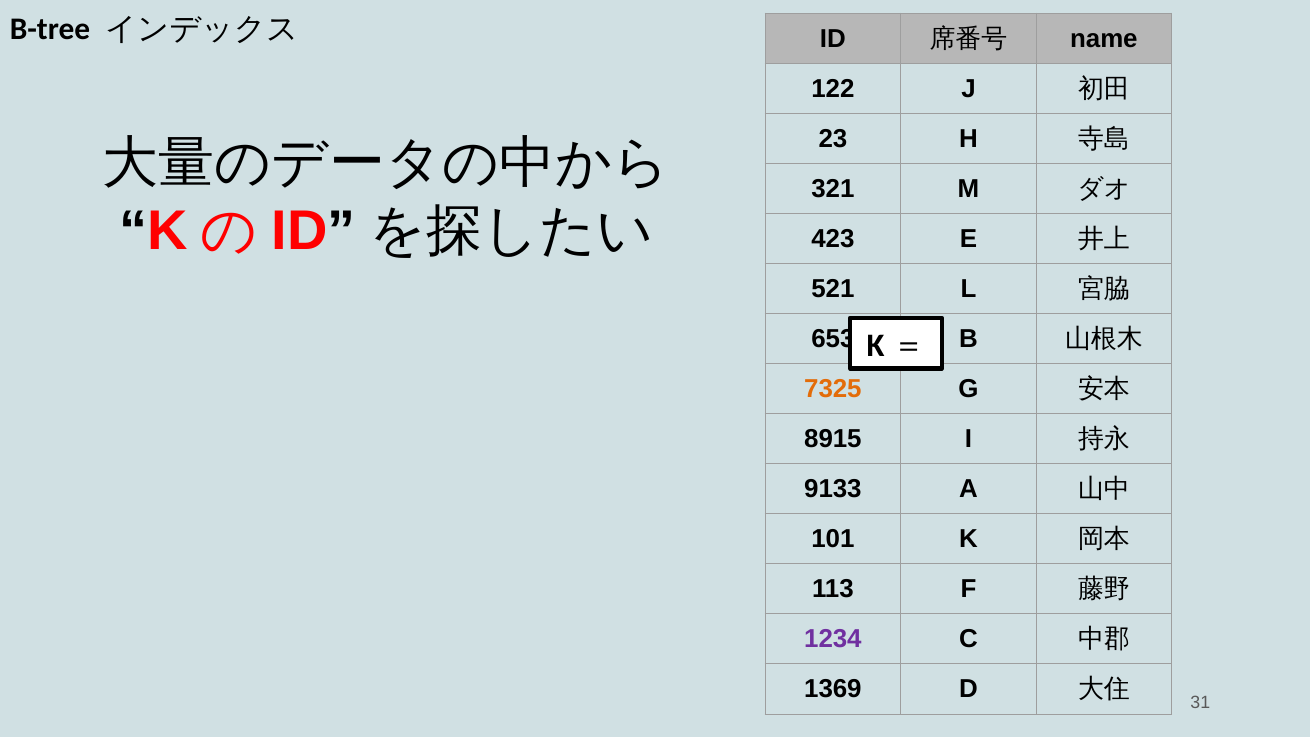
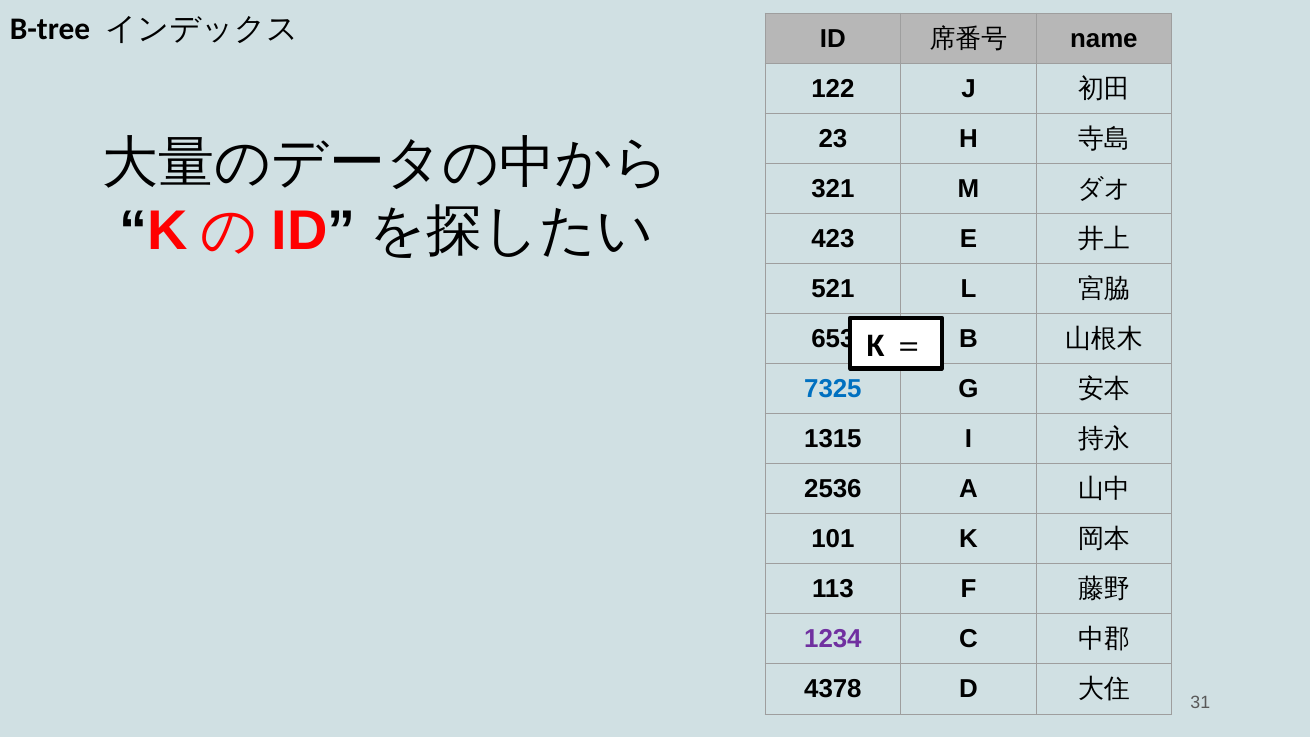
7325 colour: orange -> blue
8915: 8915 -> 1315
9133: 9133 -> 2536
1369: 1369 -> 4378
